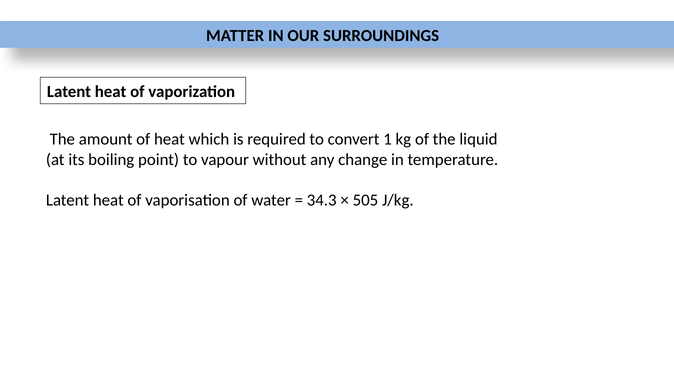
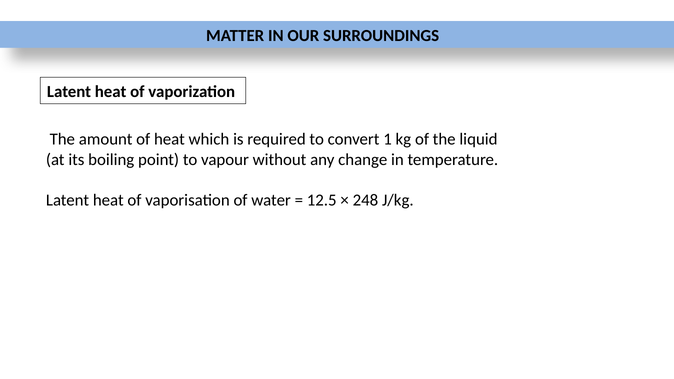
34.3: 34.3 -> 12.5
505: 505 -> 248
